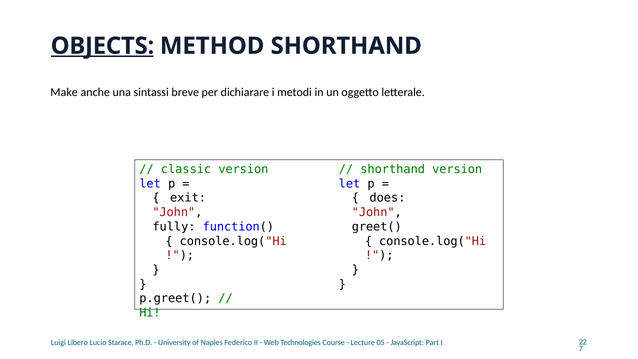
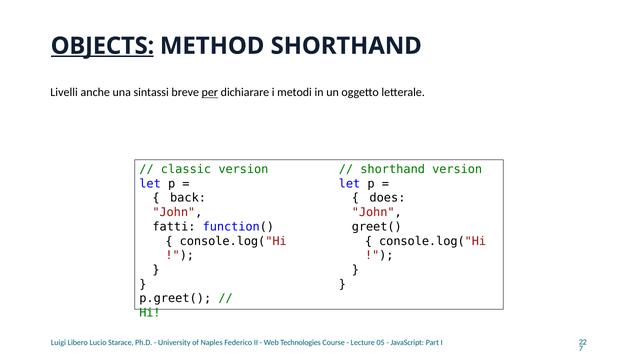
Make: Make -> Livelli
per underline: none -> present
exit: exit -> back
fully: fully -> fatti
